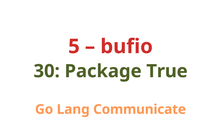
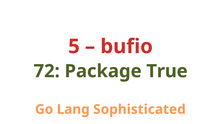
30: 30 -> 72
Communicate: Communicate -> Sophisticated
